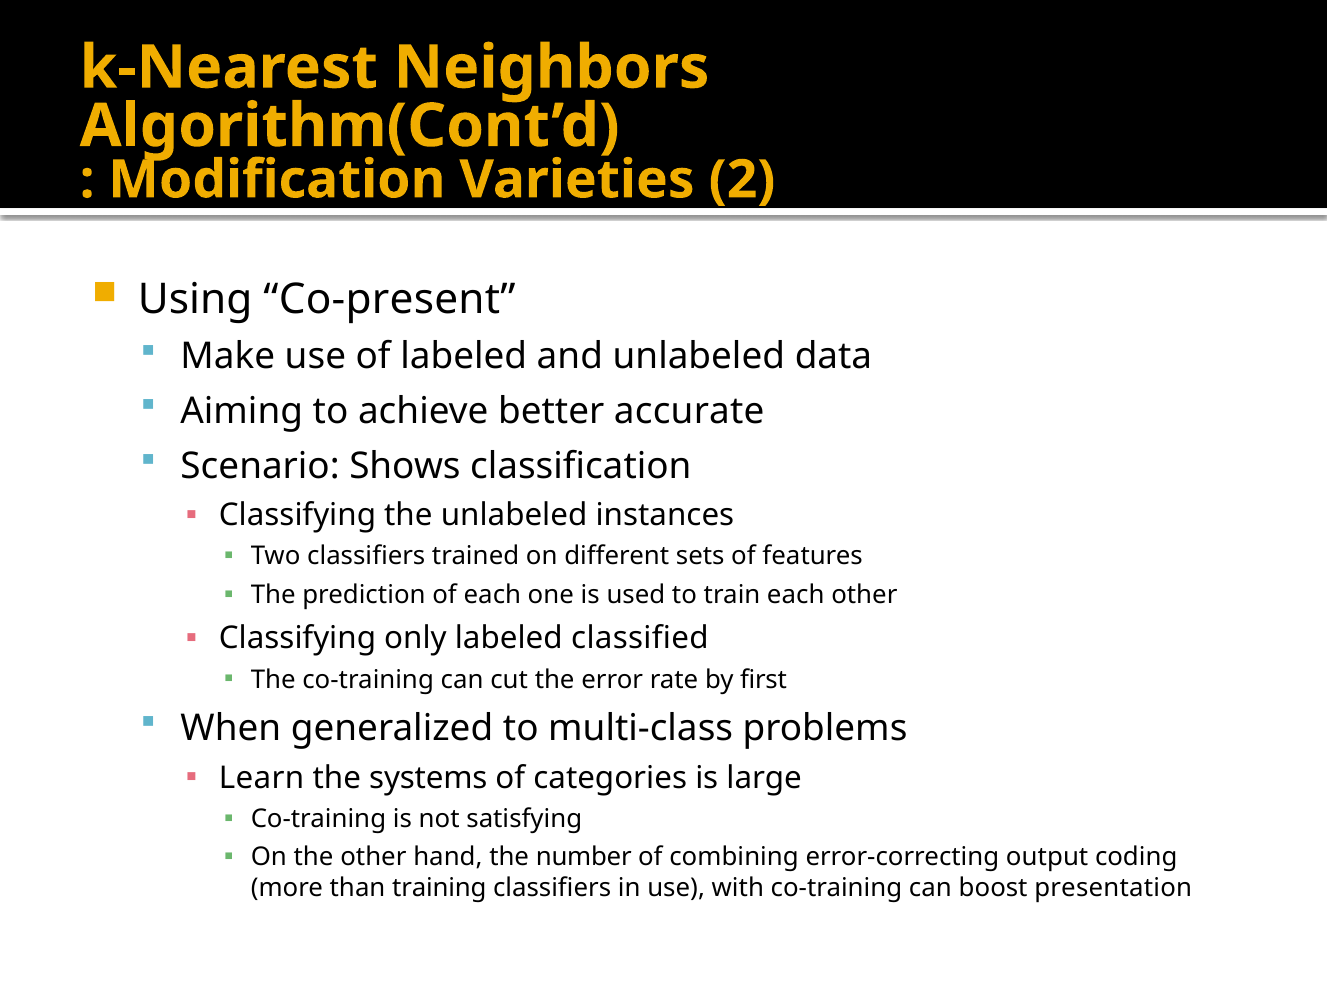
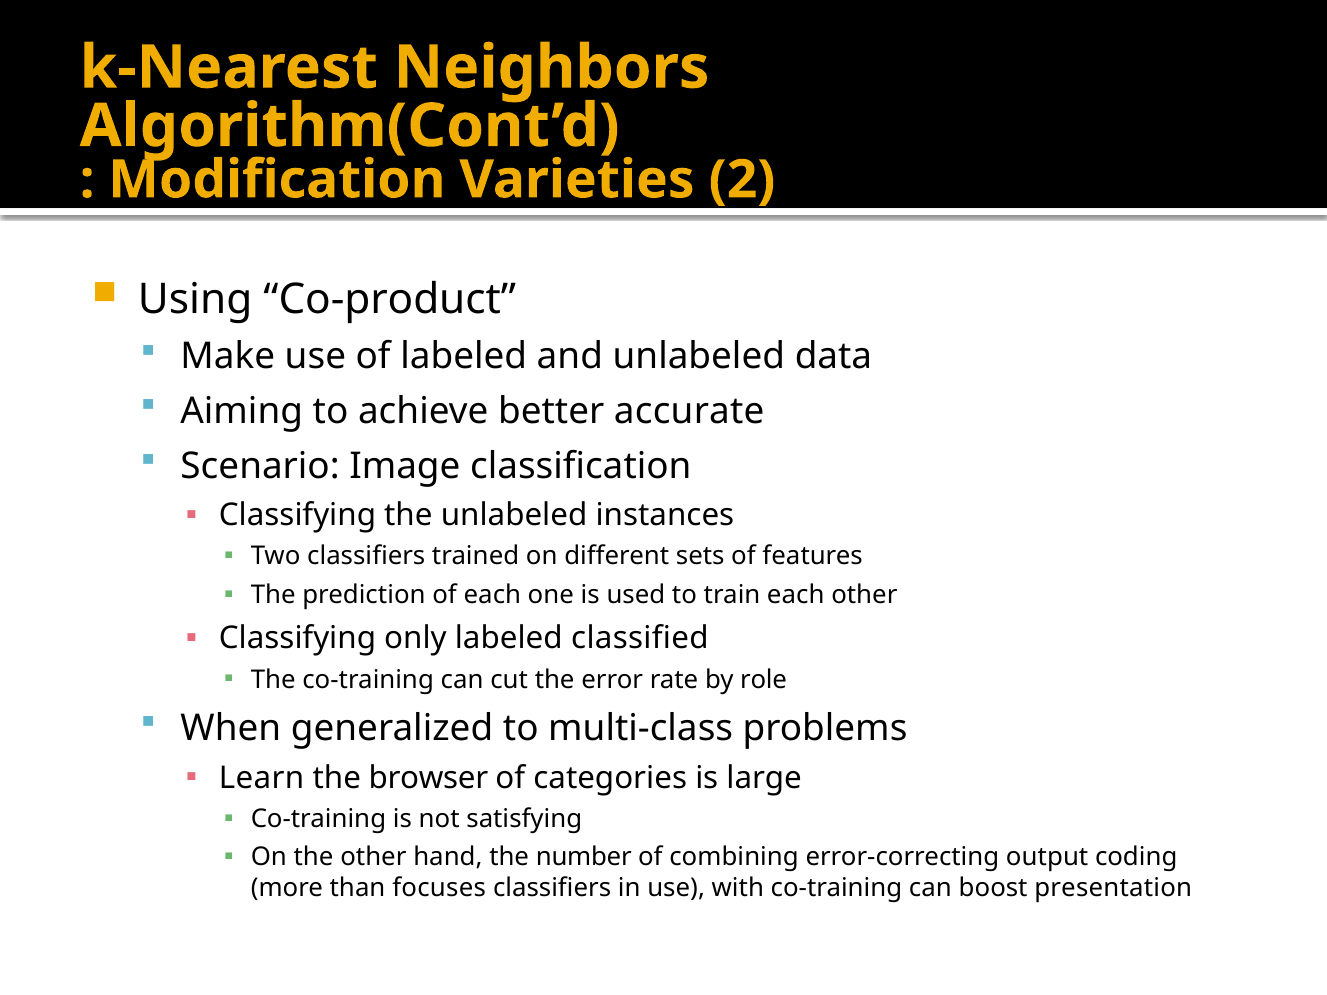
Co-present: Co-present -> Co-product
Shows: Shows -> Image
first: first -> role
systems: systems -> browser
training: training -> focuses
